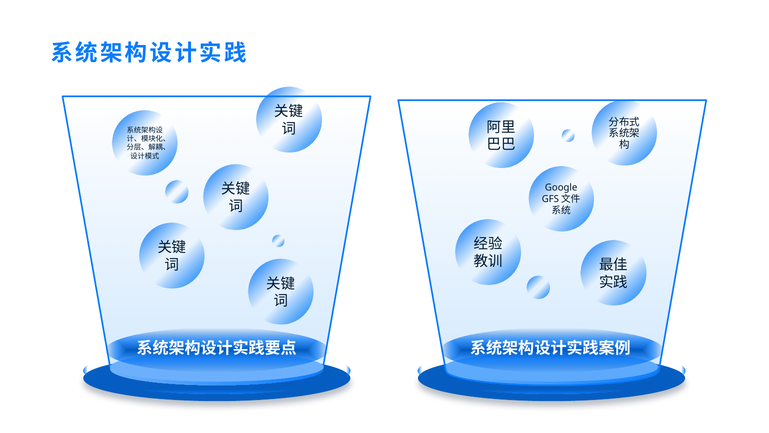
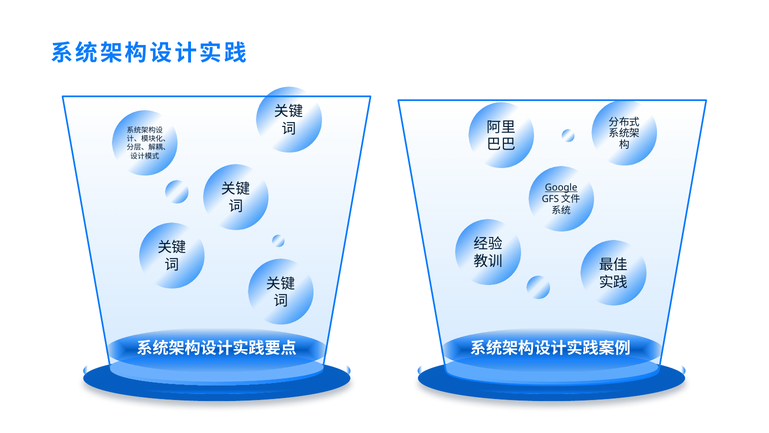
Google underline: none -> present
